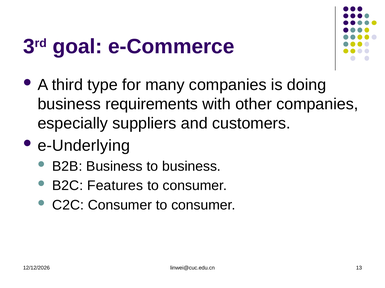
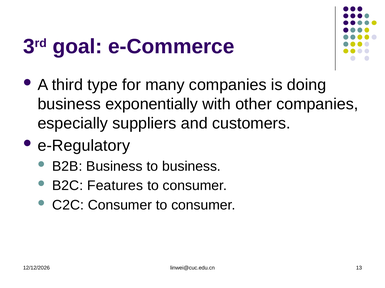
requirements: requirements -> exponentially
e-Underlying: e-Underlying -> e-Regulatory
